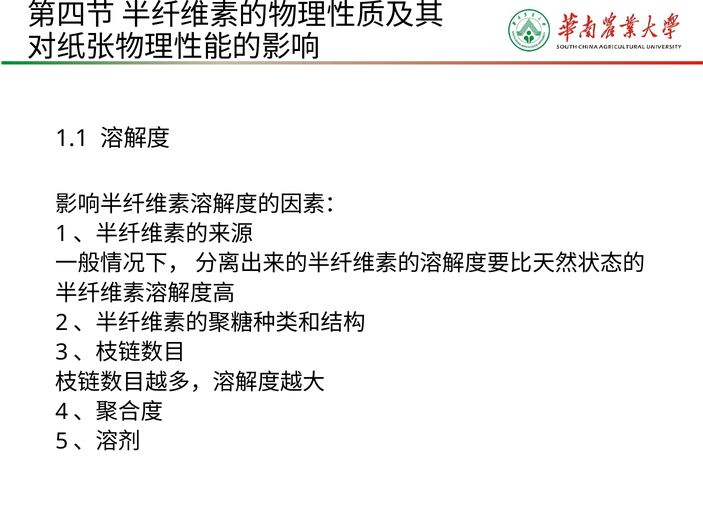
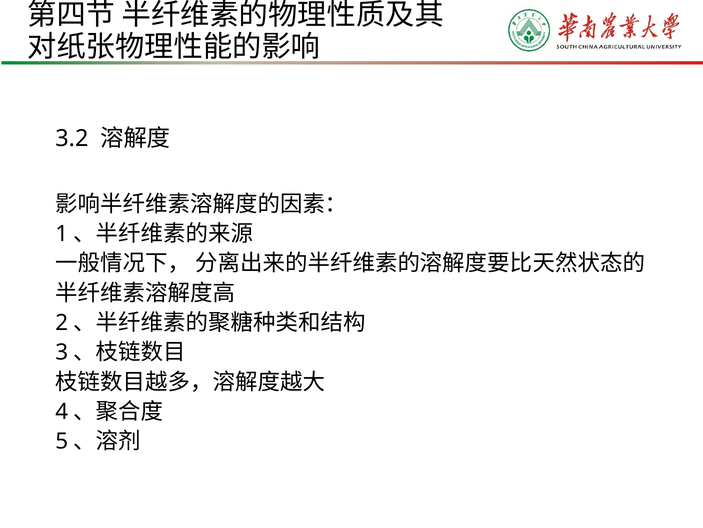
1.1: 1.1 -> 3.2
